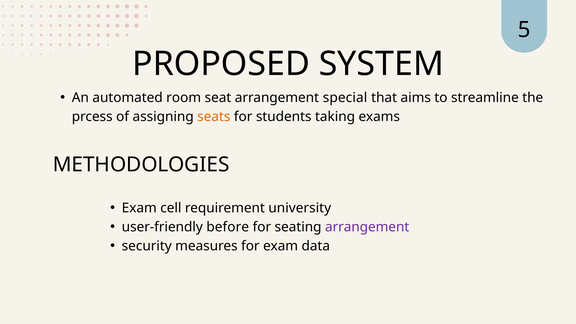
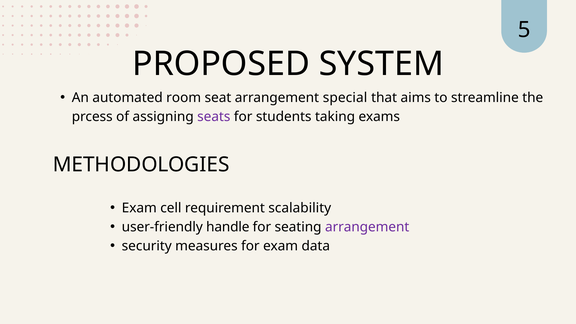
seats colour: orange -> purple
university: university -> scalability
before: before -> handle
